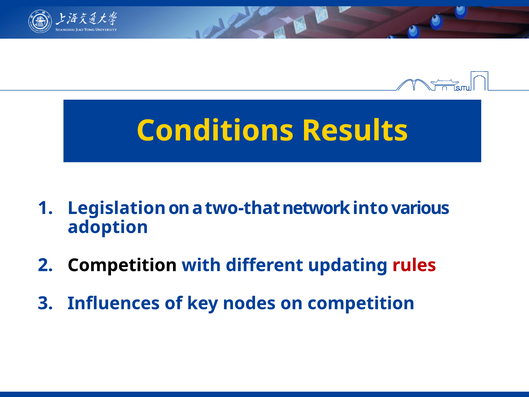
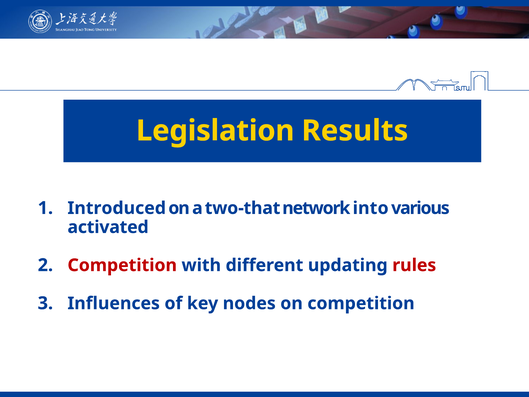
Conditions: Conditions -> Legislation
Legislation: Legislation -> Introduced
adoption: adoption -> activated
Competition at (122, 265) colour: black -> red
